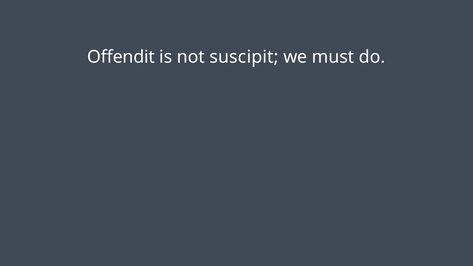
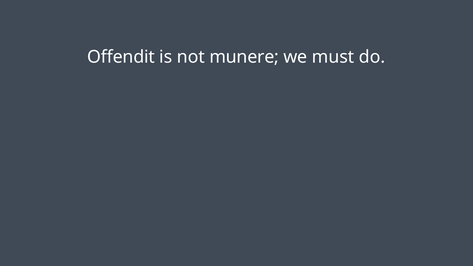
suscipit: suscipit -> munere
